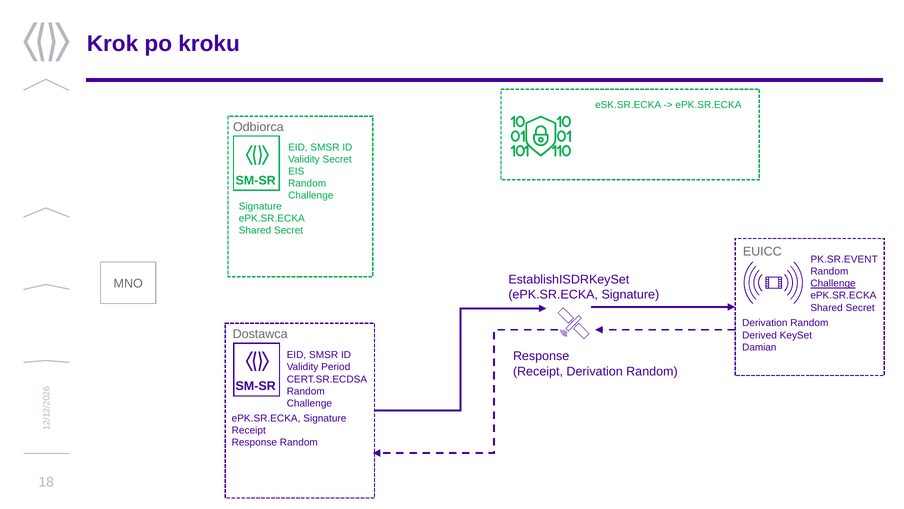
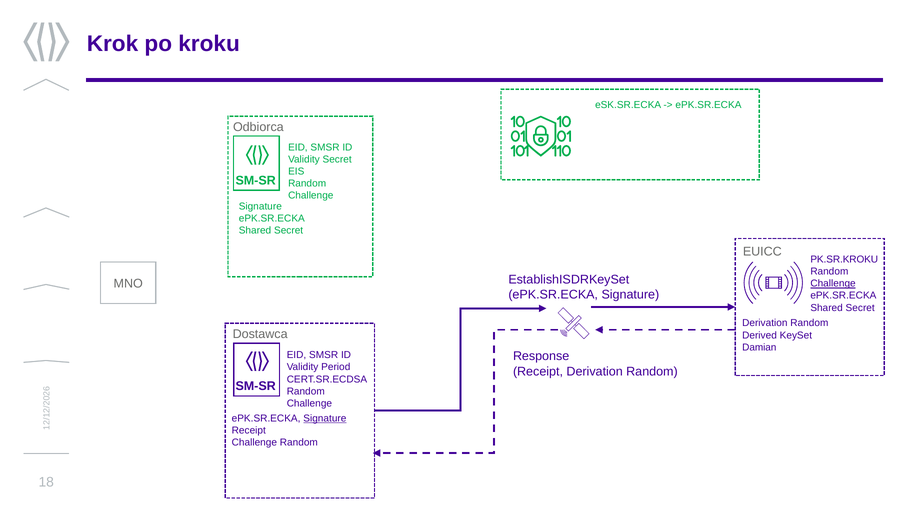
PK.SR.EVENT: PK.SR.EVENT -> PK.SR.KROKU
Signature at (325, 418) underline: none -> present
Response at (254, 442): Response -> Challenge
